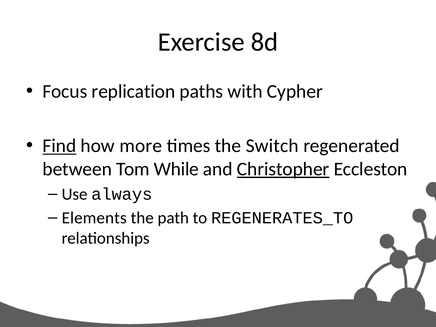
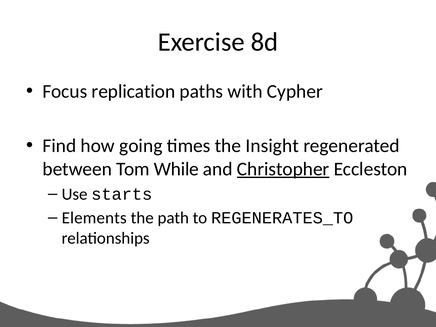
Find underline: present -> none
more: more -> going
Switch: Switch -> Insight
always: always -> starts
